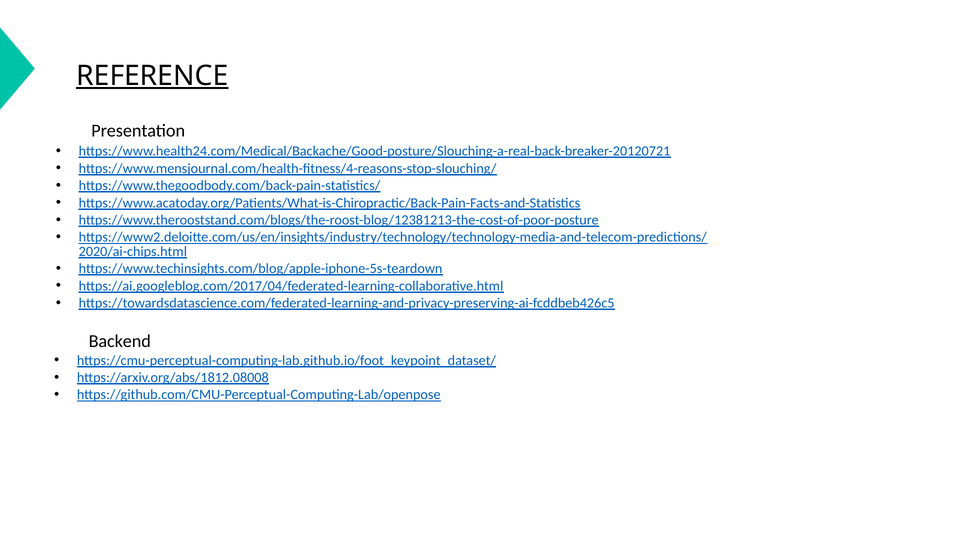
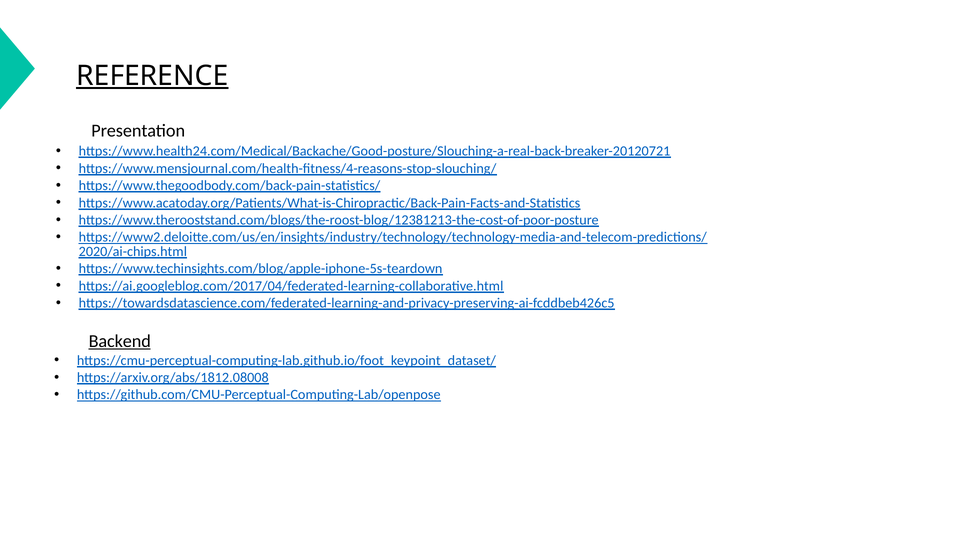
Backend underline: none -> present
